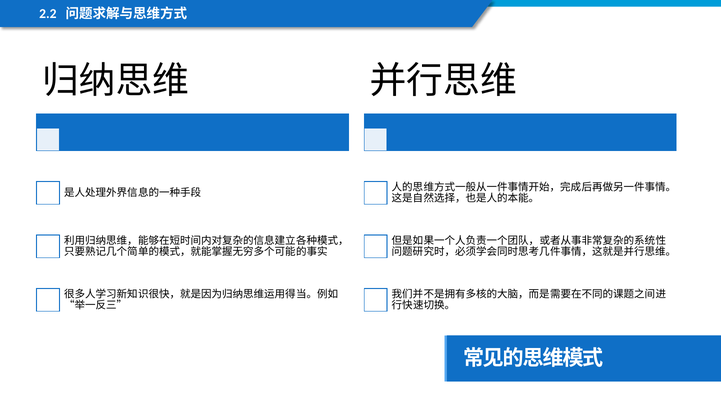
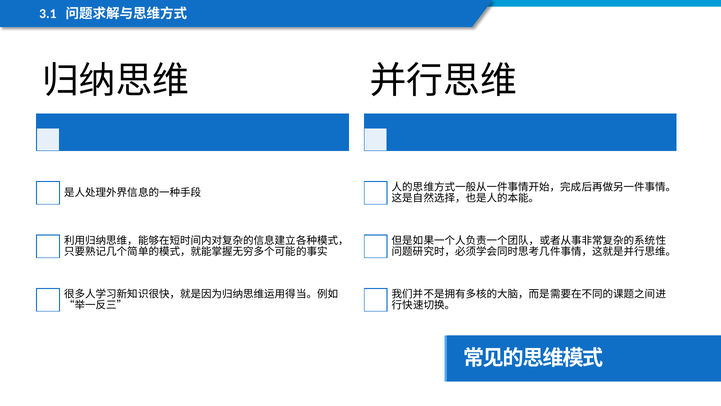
2.2: 2.2 -> 3.1
